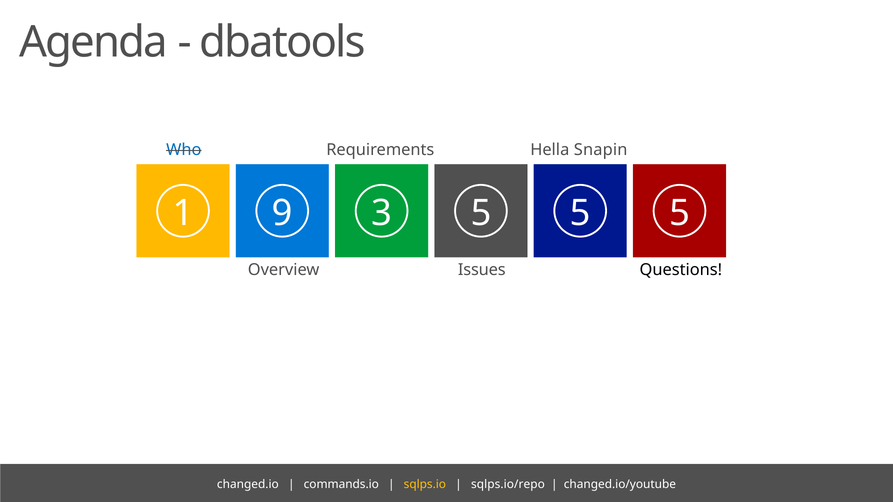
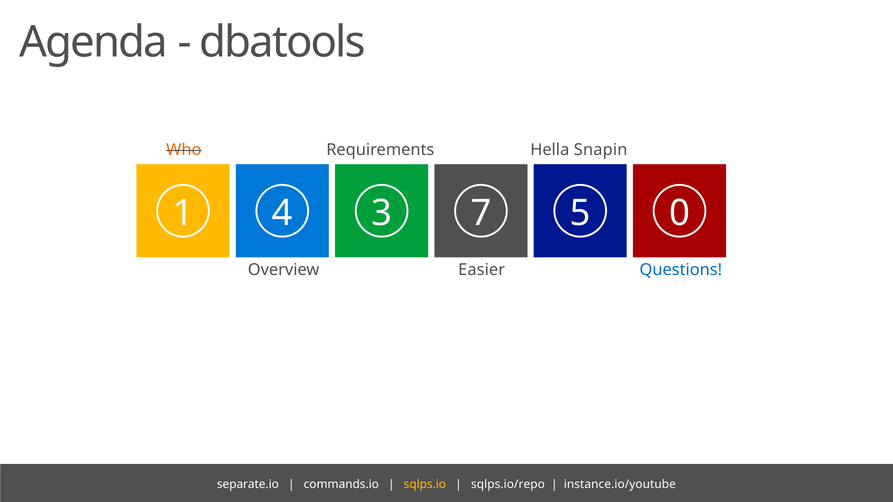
Who colour: blue -> orange
9: 9 -> 4
3 5: 5 -> 7
5 at (680, 213): 5 -> 0
Issues: Issues -> Easier
Questions colour: black -> blue
changed.io: changed.io -> separate.io
changed.io/youtube: changed.io/youtube -> instance.io/youtube
